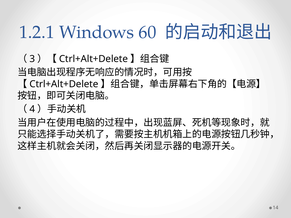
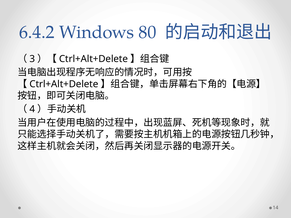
1.2.1: 1.2.1 -> 6.4.2
60: 60 -> 80
